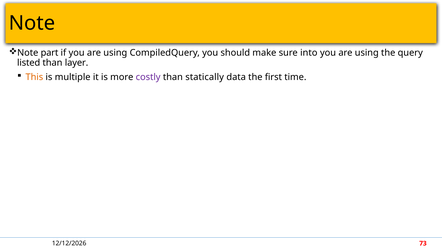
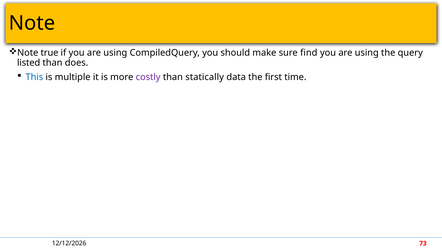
part: part -> true
into: into -> find
layer: layer -> does
This colour: orange -> blue
